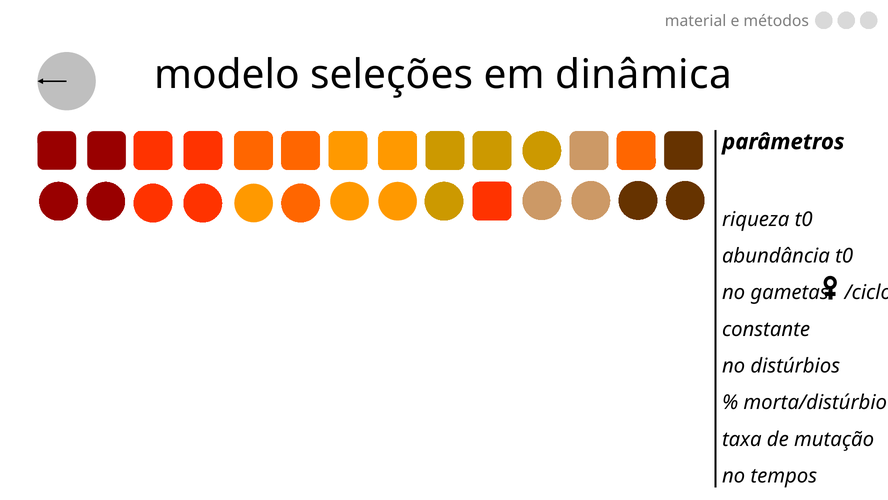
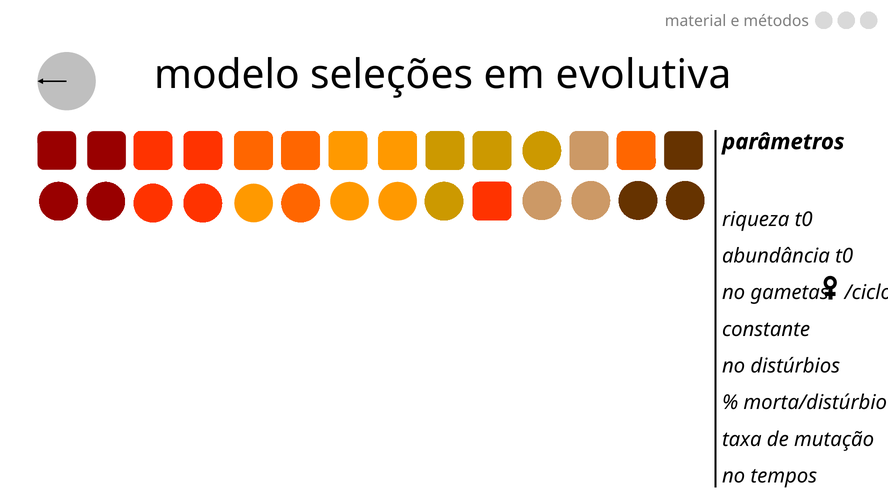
dinâmica: dinâmica -> evolutiva
